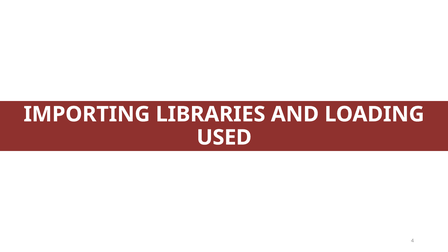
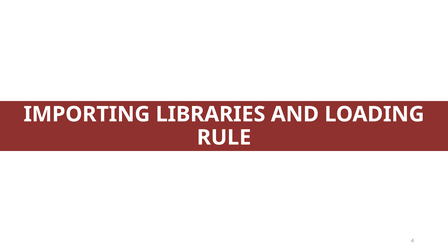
USED: USED -> RULE
